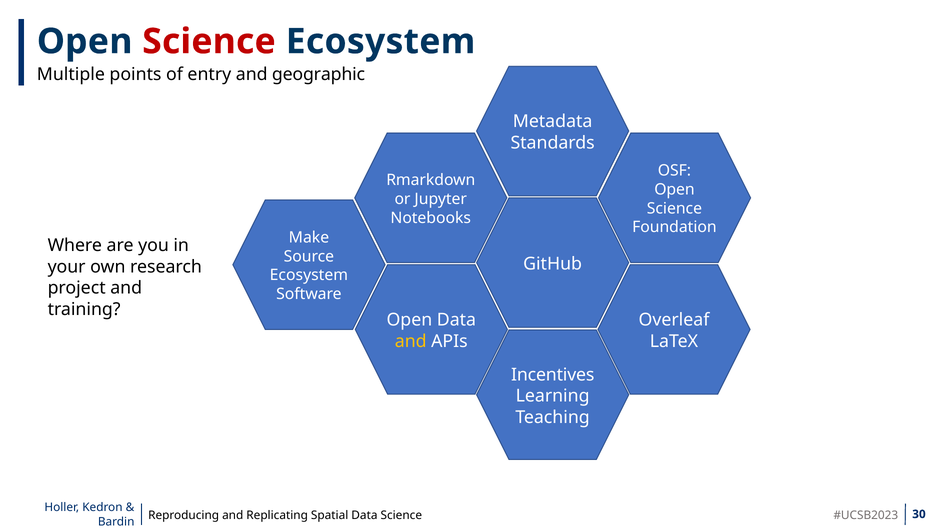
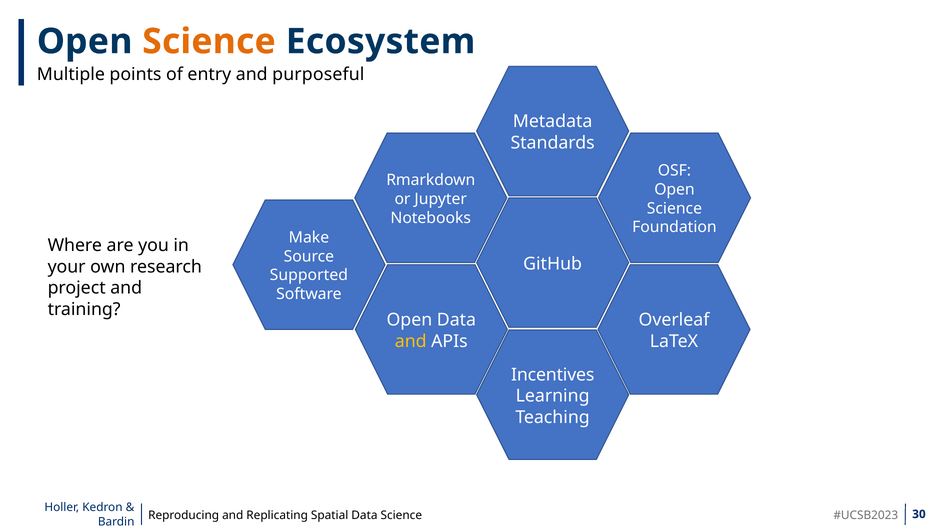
Science at (209, 42) colour: red -> orange
geographic: geographic -> purposeful
Ecosystem at (309, 275): Ecosystem -> Supported
